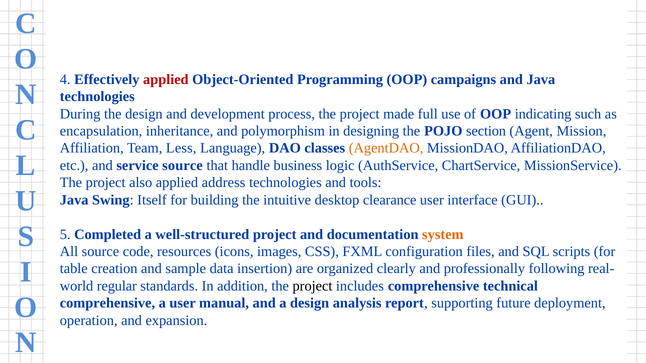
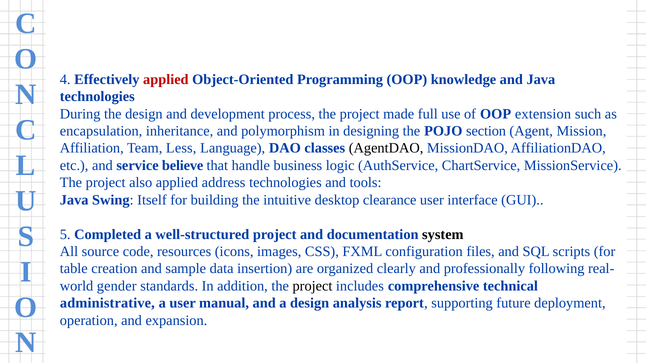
campaigns: campaigns -> knowledge
indicating: indicating -> extension
AgentDAO colour: orange -> black
service source: source -> believe
system colour: orange -> black
regular: regular -> gender
comprehensive at (107, 303): comprehensive -> administrative
